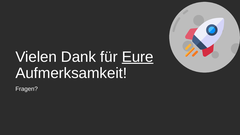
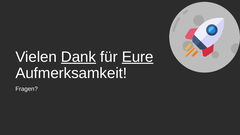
Dank underline: none -> present
